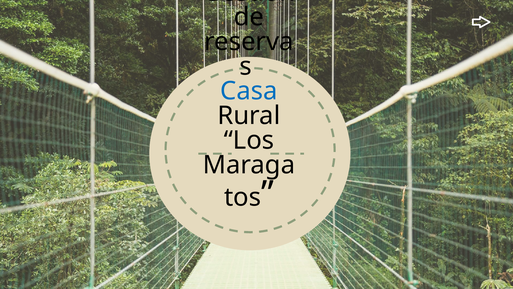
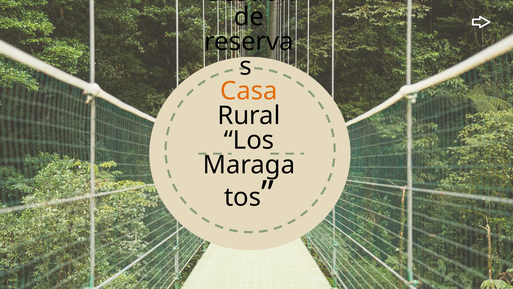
Casa colour: blue -> orange
